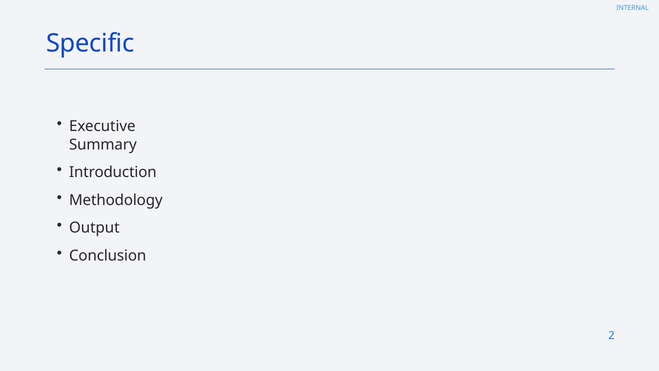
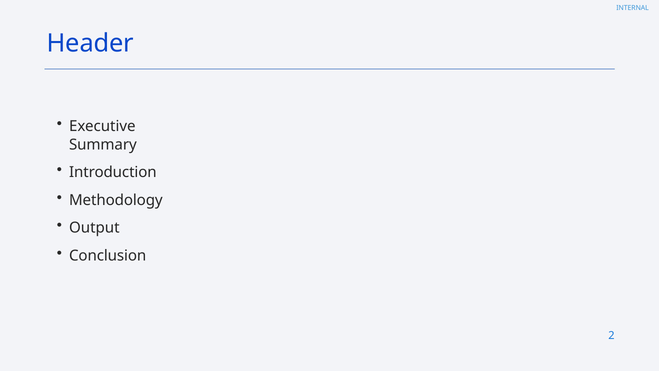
Specific: Specific -> Header
